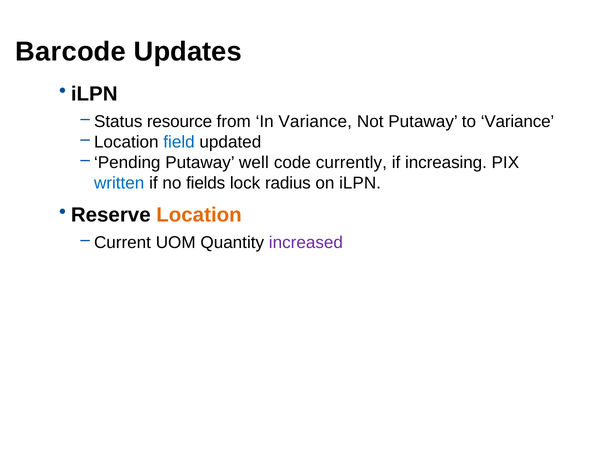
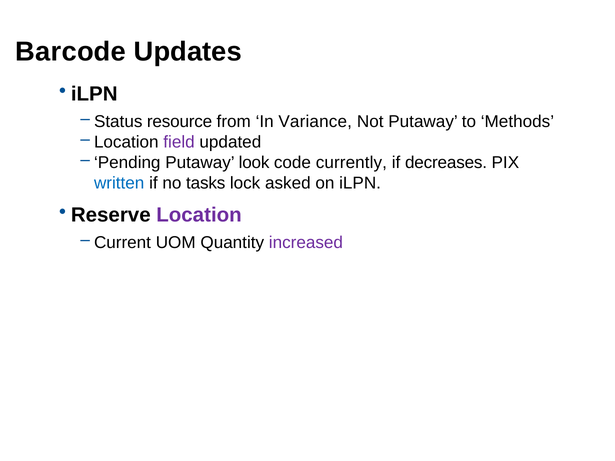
to Variance: Variance -> Methods
field colour: blue -> purple
well: well -> look
increasing: increasing -> decreases
fields: fields -> tasks
radius: radius -> asked
Location at (199, 215) colour: orange -> purple
